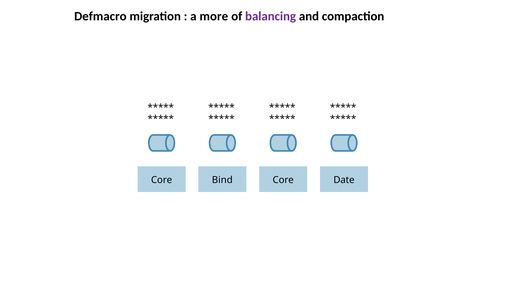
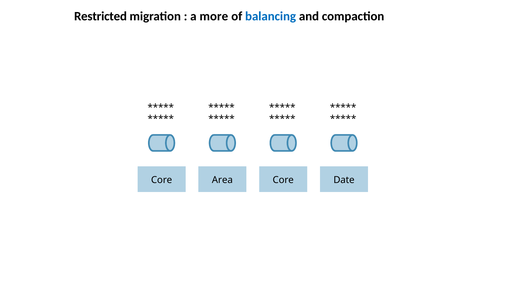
Defmacro: Defmacro -> Restricted
balancing colour: purple -> blue
Bind: Bind -> Area
